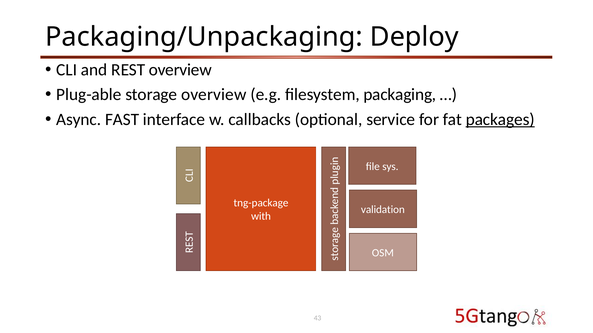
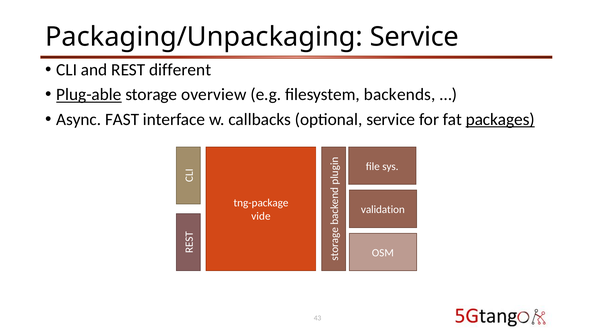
Packaging/Unpackaging Deploy: Deploy -> Service
REST overview: overview -> different
Plug-able underline: none -> present
packaging: packaging -> backends
with: with -> vide
